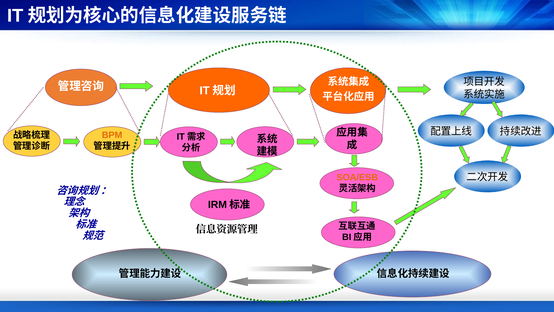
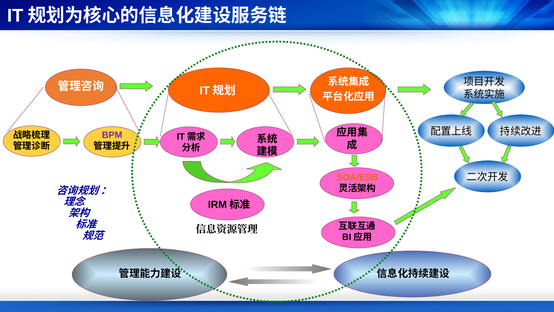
BPM colour: orange -> purple
